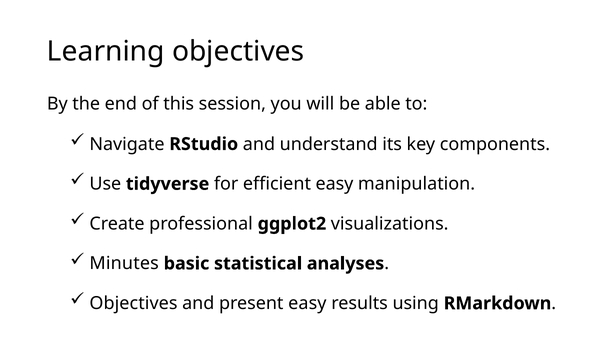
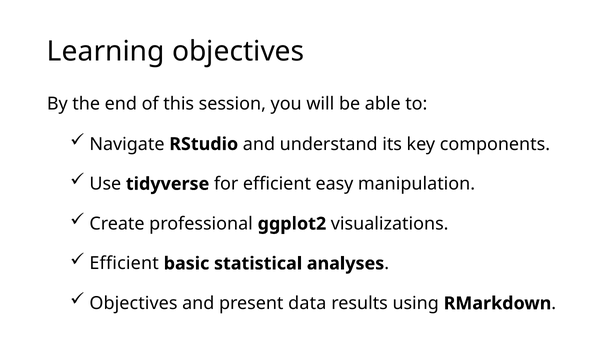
Minutes at (124, 264): Minutes -> Efficient
present easy: easy -> data
